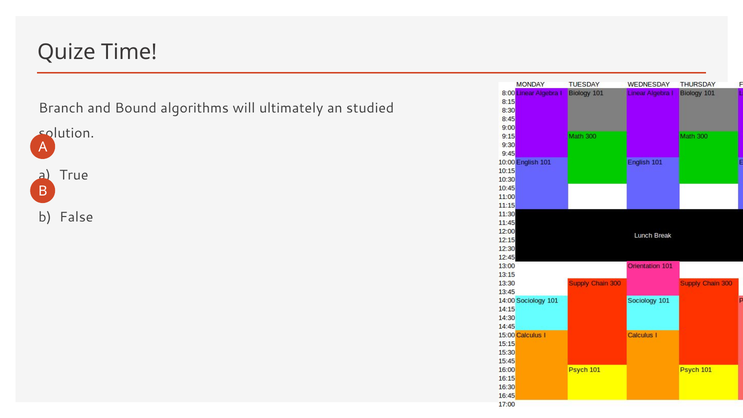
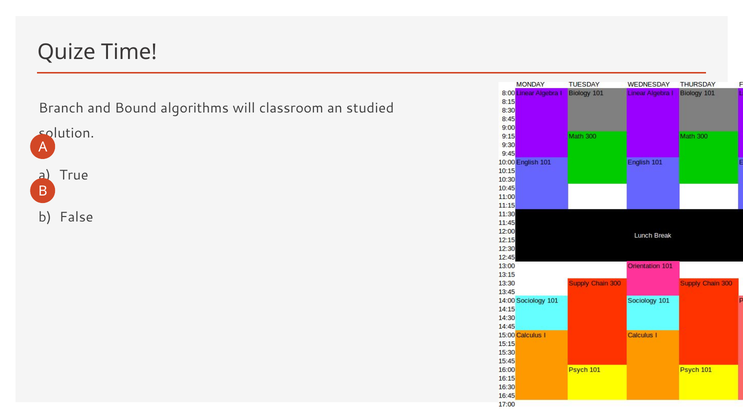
ultimately: ultimately -> classroom
